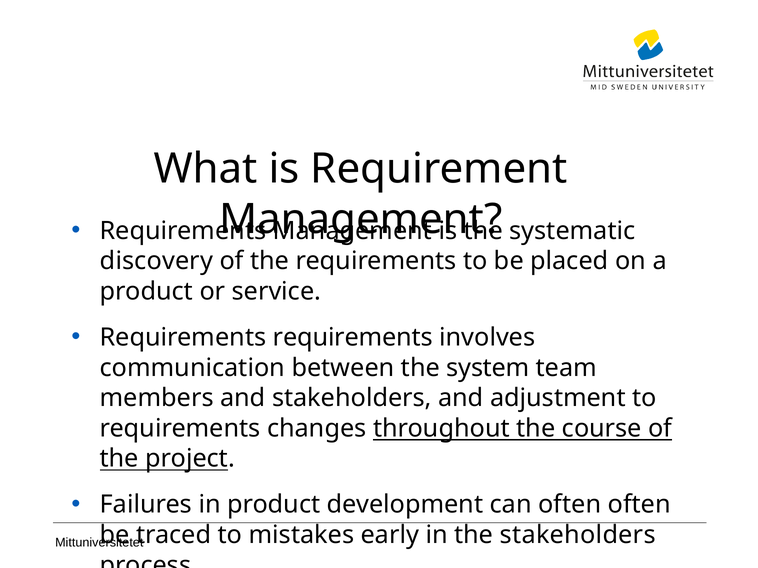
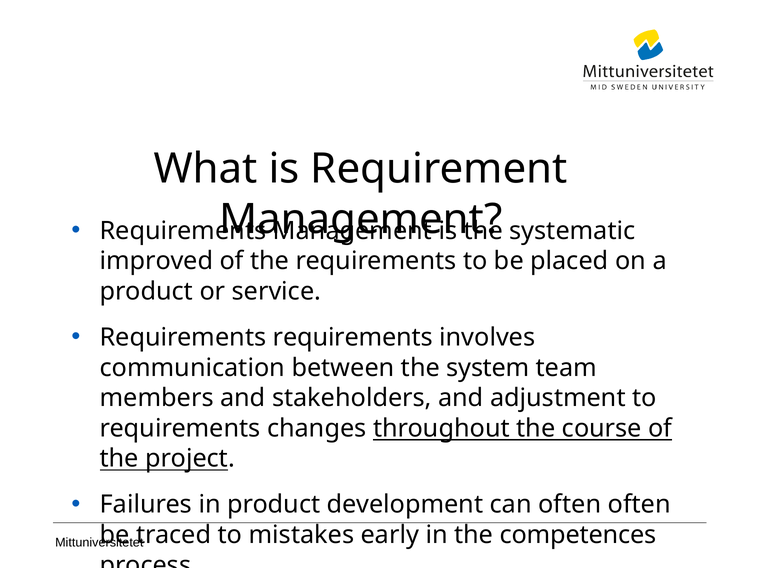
discovery: discovery -> improved
the stakeholders: stakeholders -> competences
